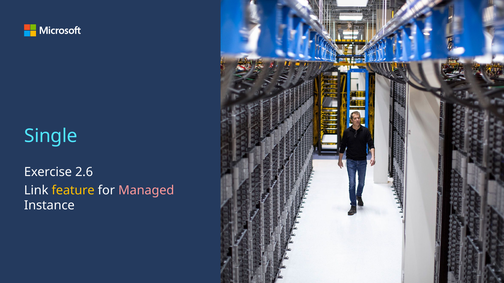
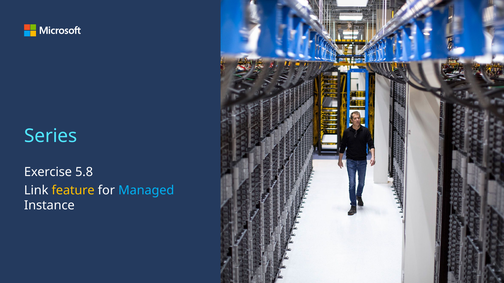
Single: Single -> Series
2.6: 2.6 -> 5.8
Managed colour: pink -> light blue
